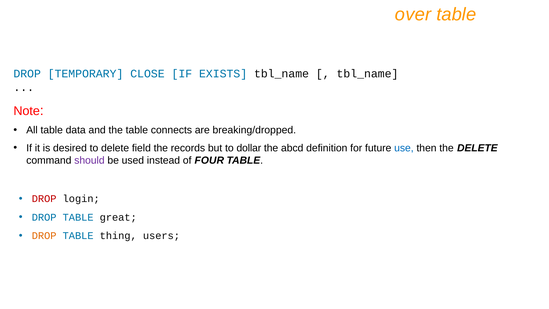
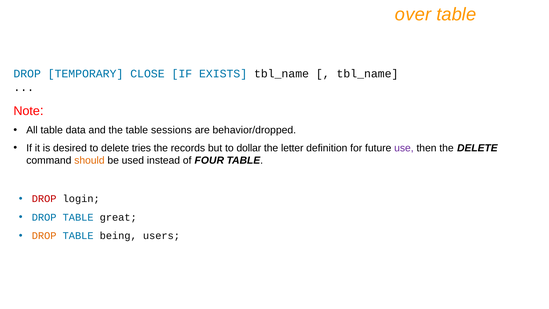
connects: connects -> sessions
breaking/dropped: breaking/dropped -> behavior/dropped
field: field -> tries
abcd: abcd -> letter
use colour: blue -> purple
should colour: purple -> orange
thing: thing -> being
